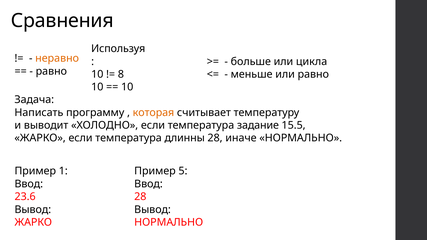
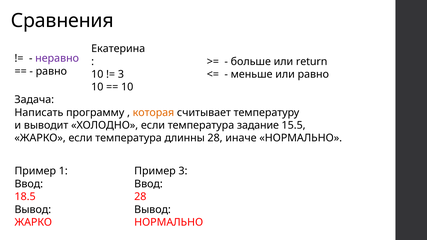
Используя: Используя -> Екатерина
неравно colour: orange -> purple
цикла: цикла -> return
8 at (121, 74): 8 -> 3
Пример 5: 5 -> 3
23.6: 23.6 -> 18.5
